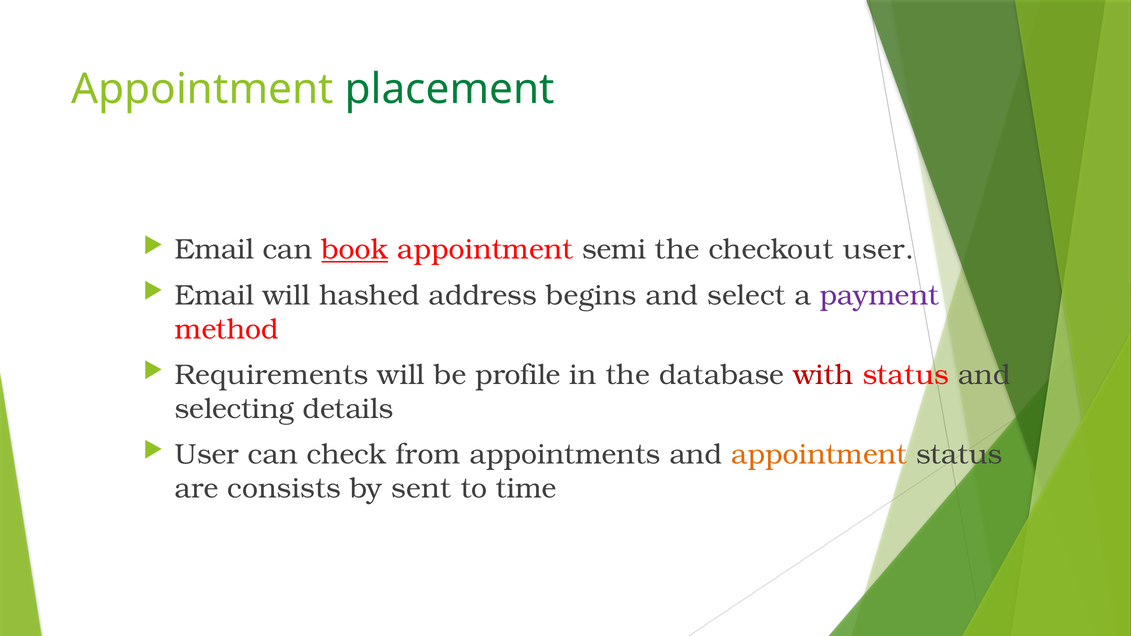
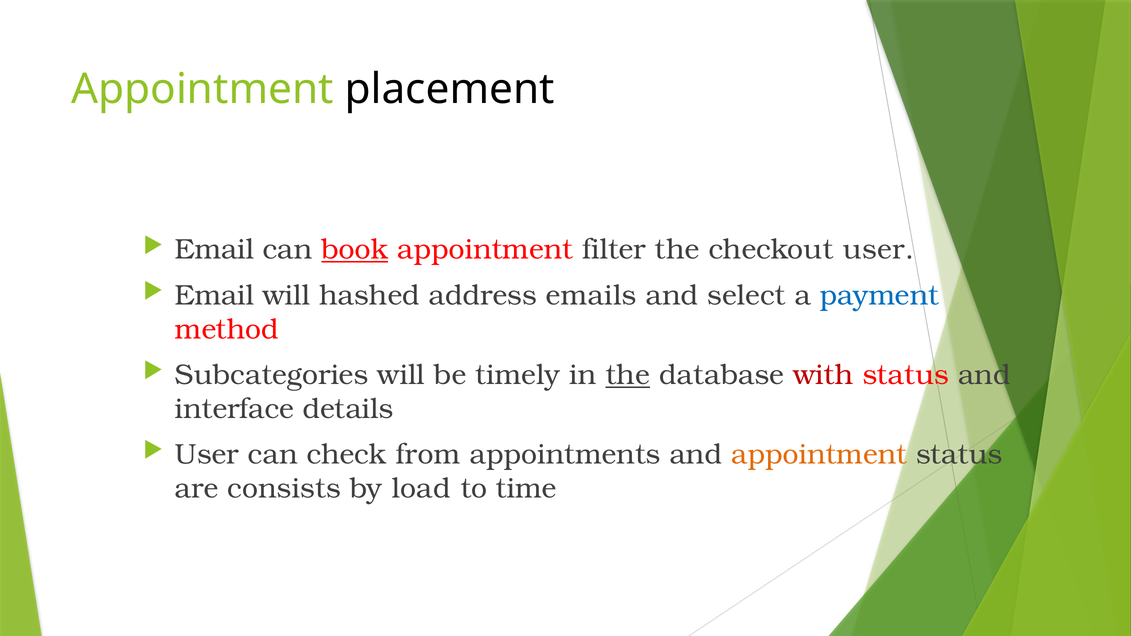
placement colour: green -> black
semi: semi -> filter
begins: begins -> emails
payment colour: purple -> blue
Requirements: Requirements -> Subcategories
profile: profile -> timely
the at (628, 375) underline: none -> present
selecting: selecting -> interface
sent: sent -> load
